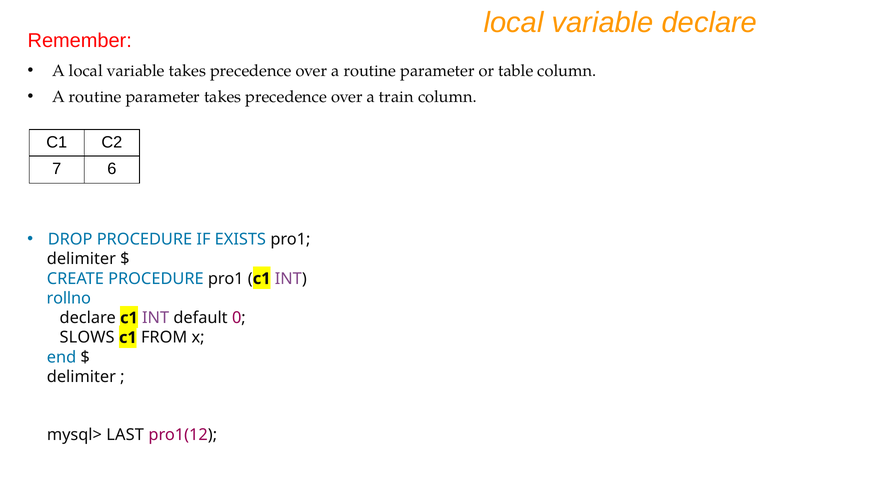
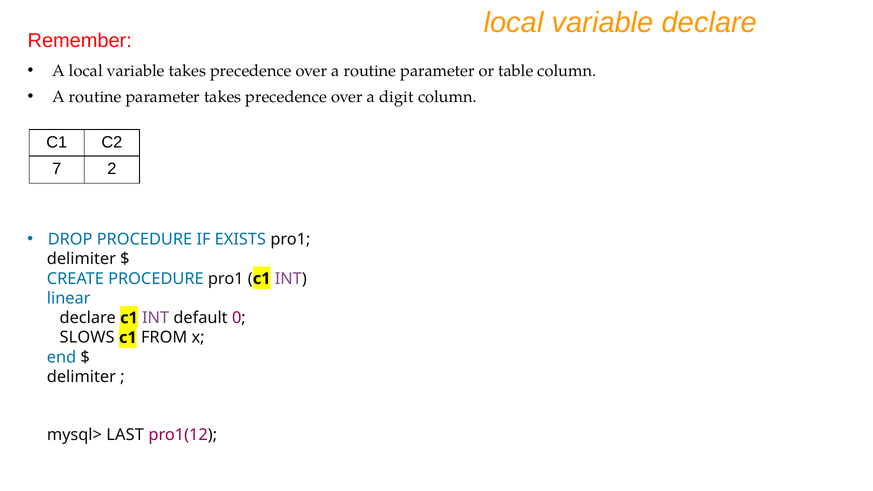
train: train -> digit
6: 6 -> 2
rollno: rollno -> linear
